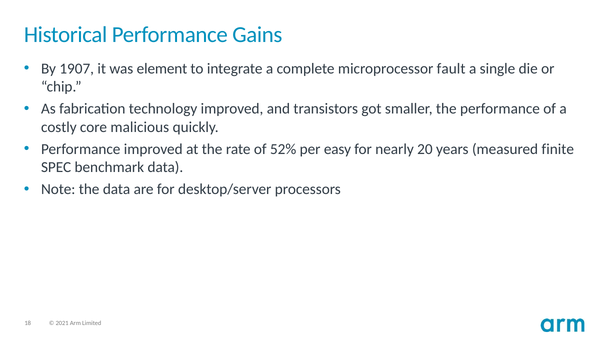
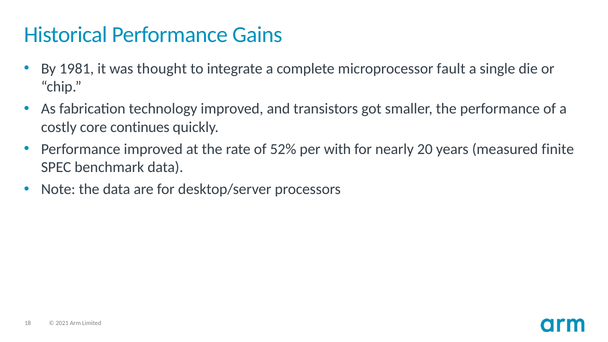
1907: 1907 -> 1981
element: element -> thought
malicious: malicious -> continues
easy: easy -> with
